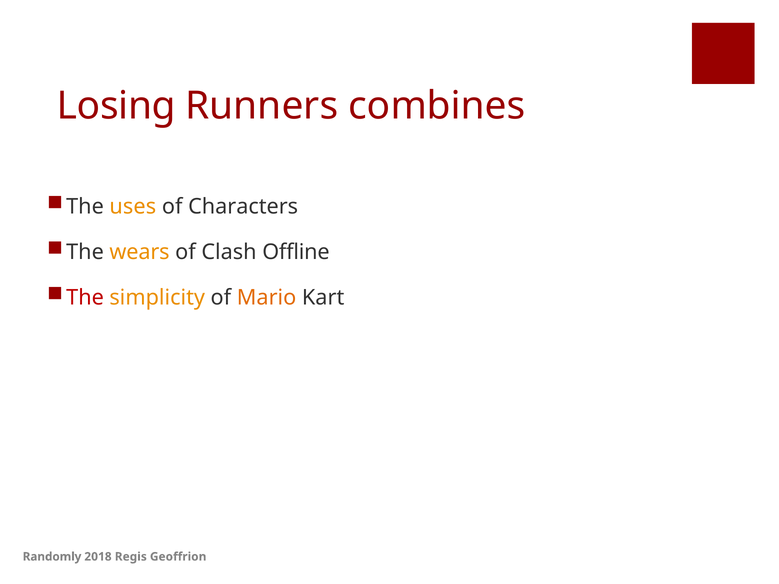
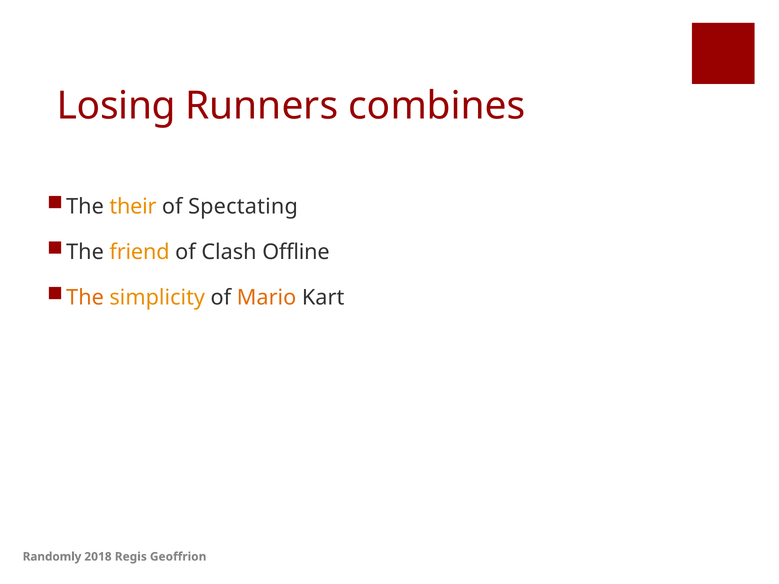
uses: uses -> their
Characters: Characters -> Spectating
wears: wears -> friend
The at (85, 298) colour: red -> orange
